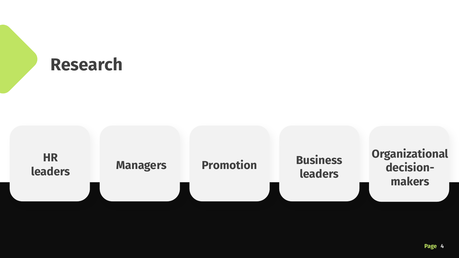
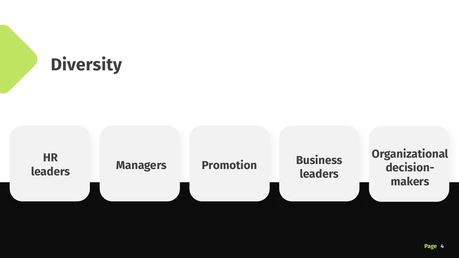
Research: Research -> Diversity
